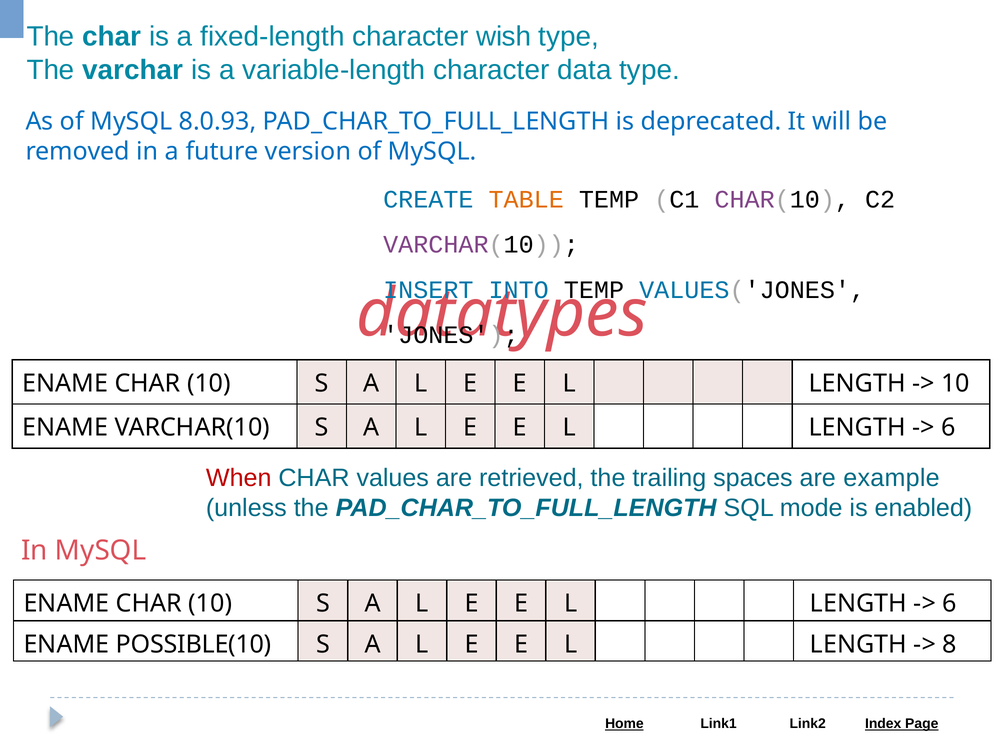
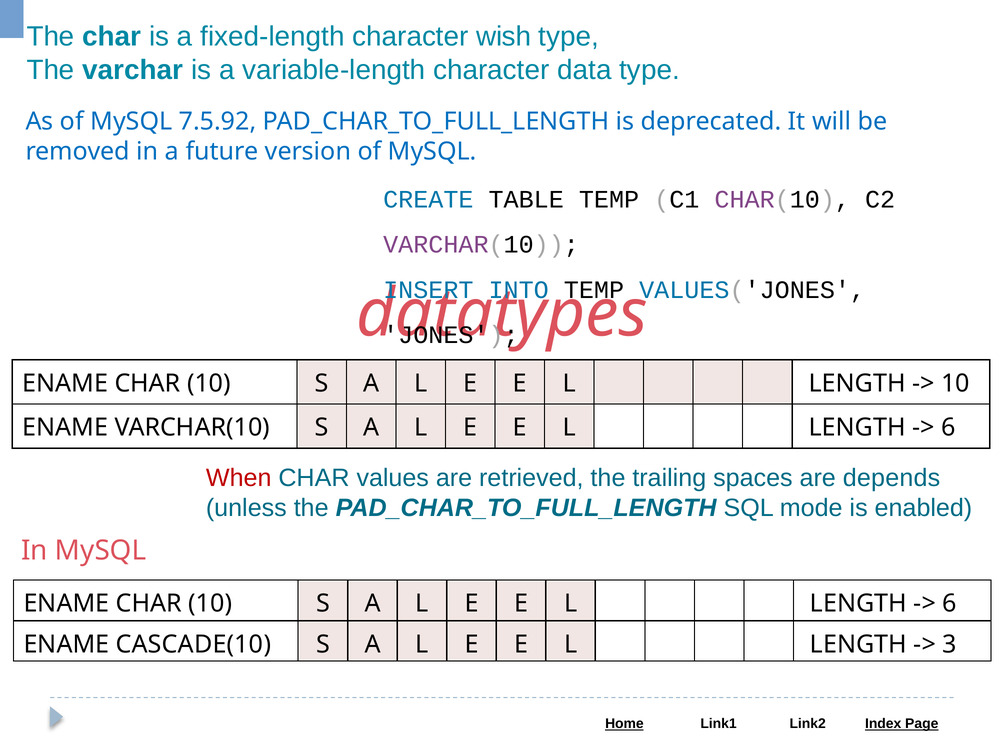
8.0.93: 8.0.93 -> 7.5.92
TABLE colour: orange -> black
example: example -> depends
POSSIBLE(10: POSSIBLE(10 -> CASCADE(10
8: 8 -> 3
